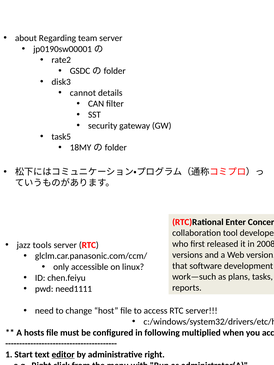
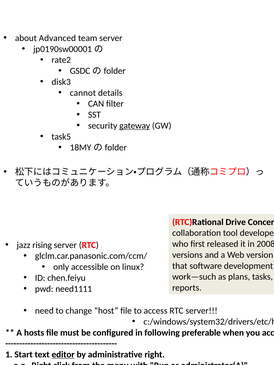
Regarding: Regarding -> Advanced
gateway underline: none -> present
Enter: Enter -> Drive
tools: tools -> rising
multiplied: multiplied -> preferable
